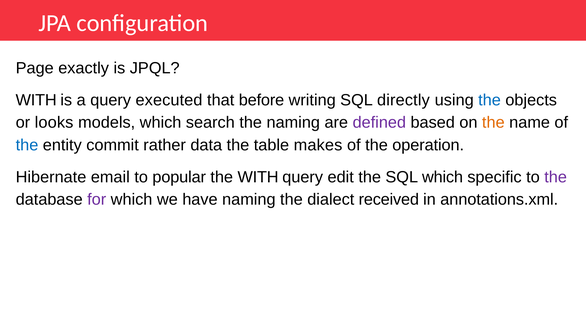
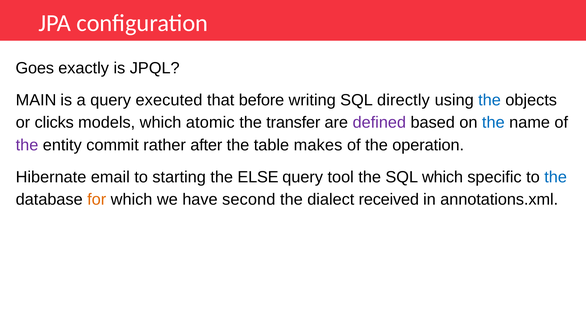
Page: Page -> Goes
WITH at (36, 100): WITH -> MAIN
looks: looks -> clicks
search: search -> atomic
the naming: naming -> transfer
the at (493, 123) colour: orange -> blue
the at (27, 145) colour: blue -> purple
data: data -> after
popular: popular -> starting
the WITH: WITH -> ELSE
edit: edit -> tool
the at (556, 178) colour: purple -> blue
for colour: purple -> orange
have naming: naming -> second
